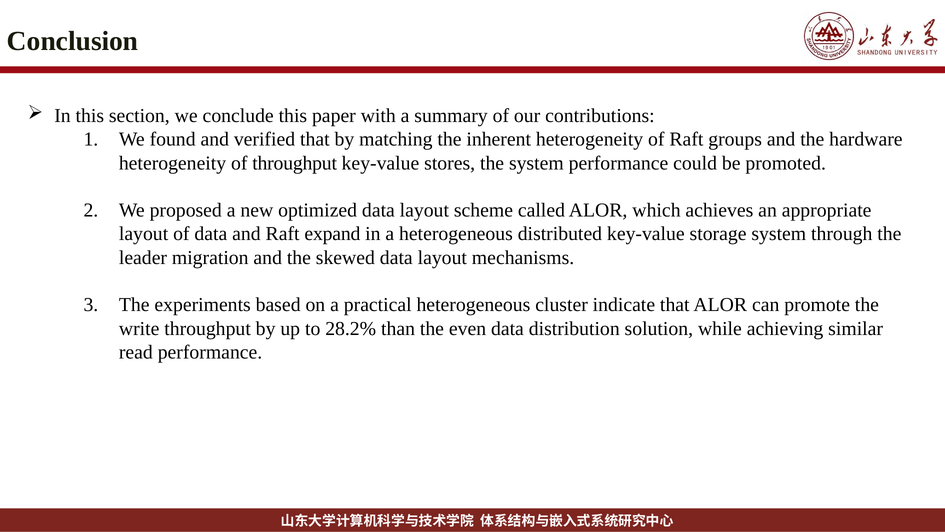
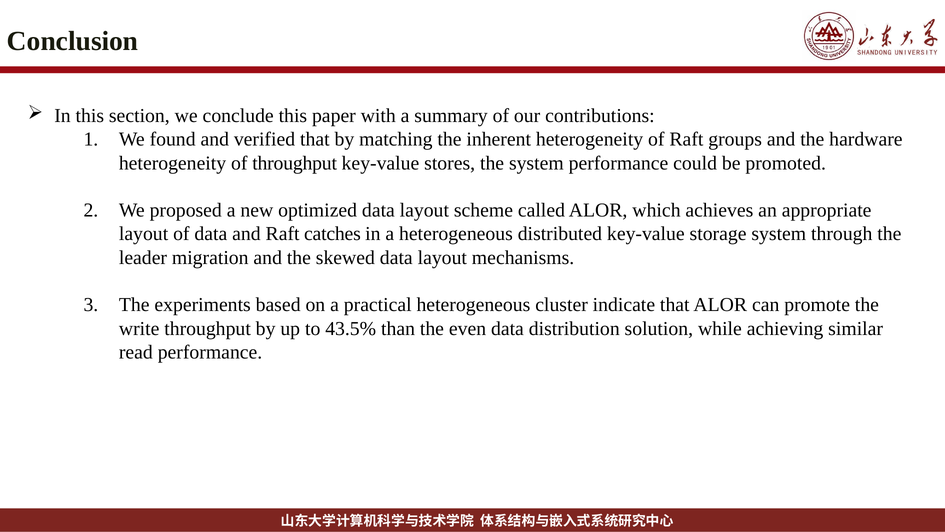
expand: expand -> catches
28.2%: 28.2% -> 43.5%
